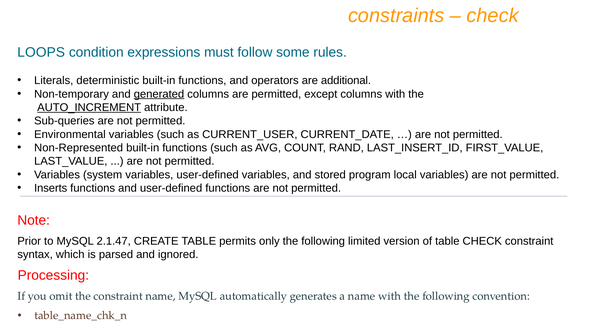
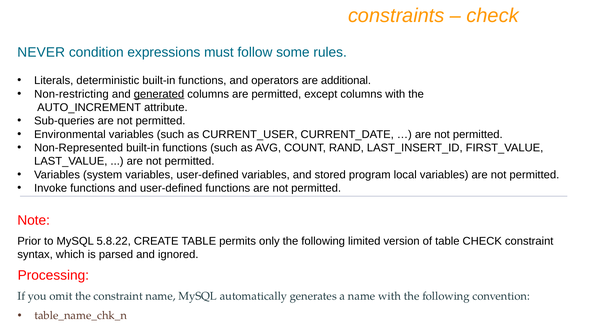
LOOPS: LOOPS -> NEVER
Non-temporary: Non-temporary -> Non-restricting
AUTO_INCREMENT underline: present -> none
Inserts: Inserts -> Invoke
2.1.47: 2.1.47 -> 5.8.22
